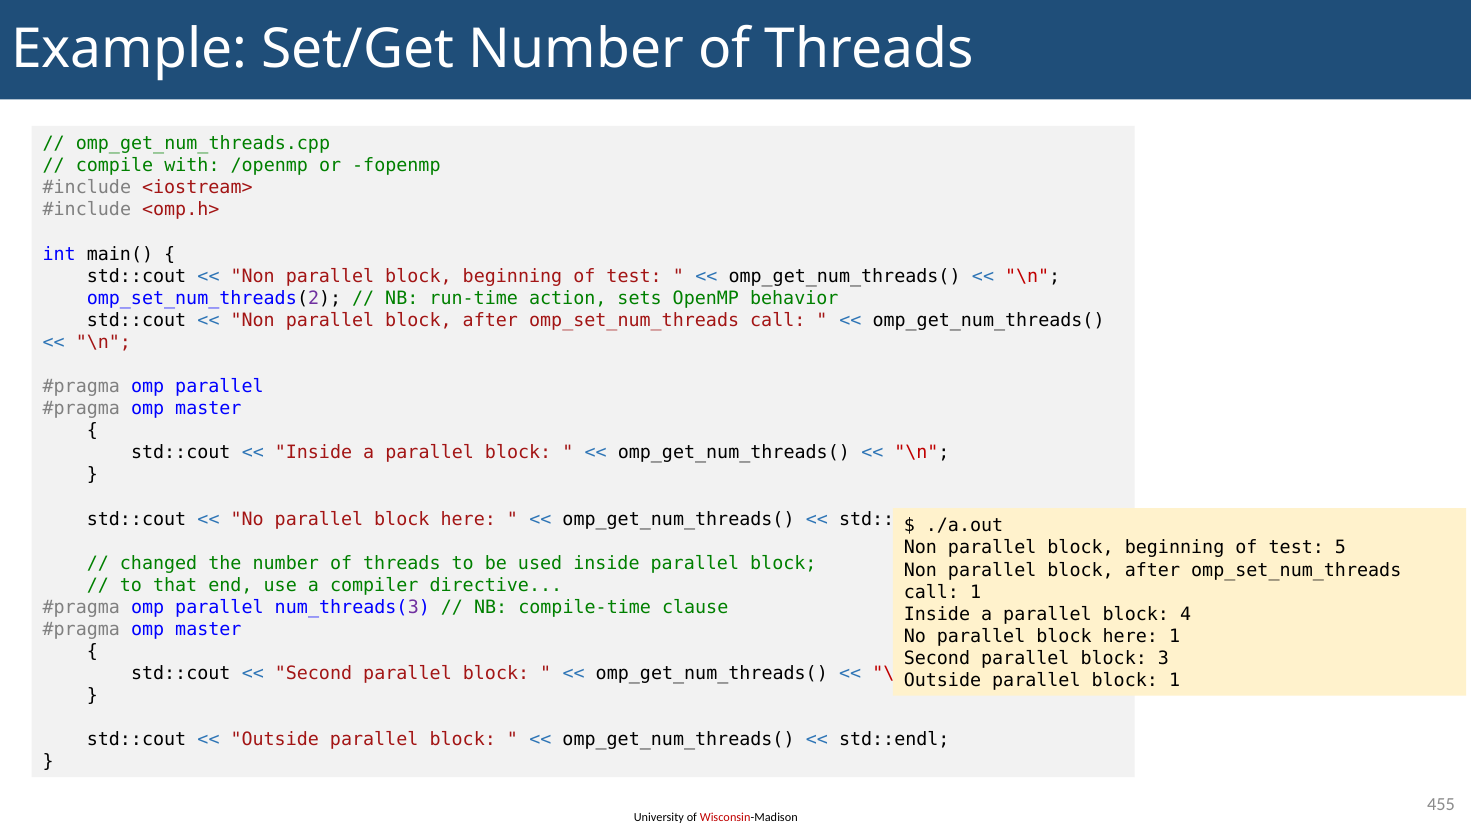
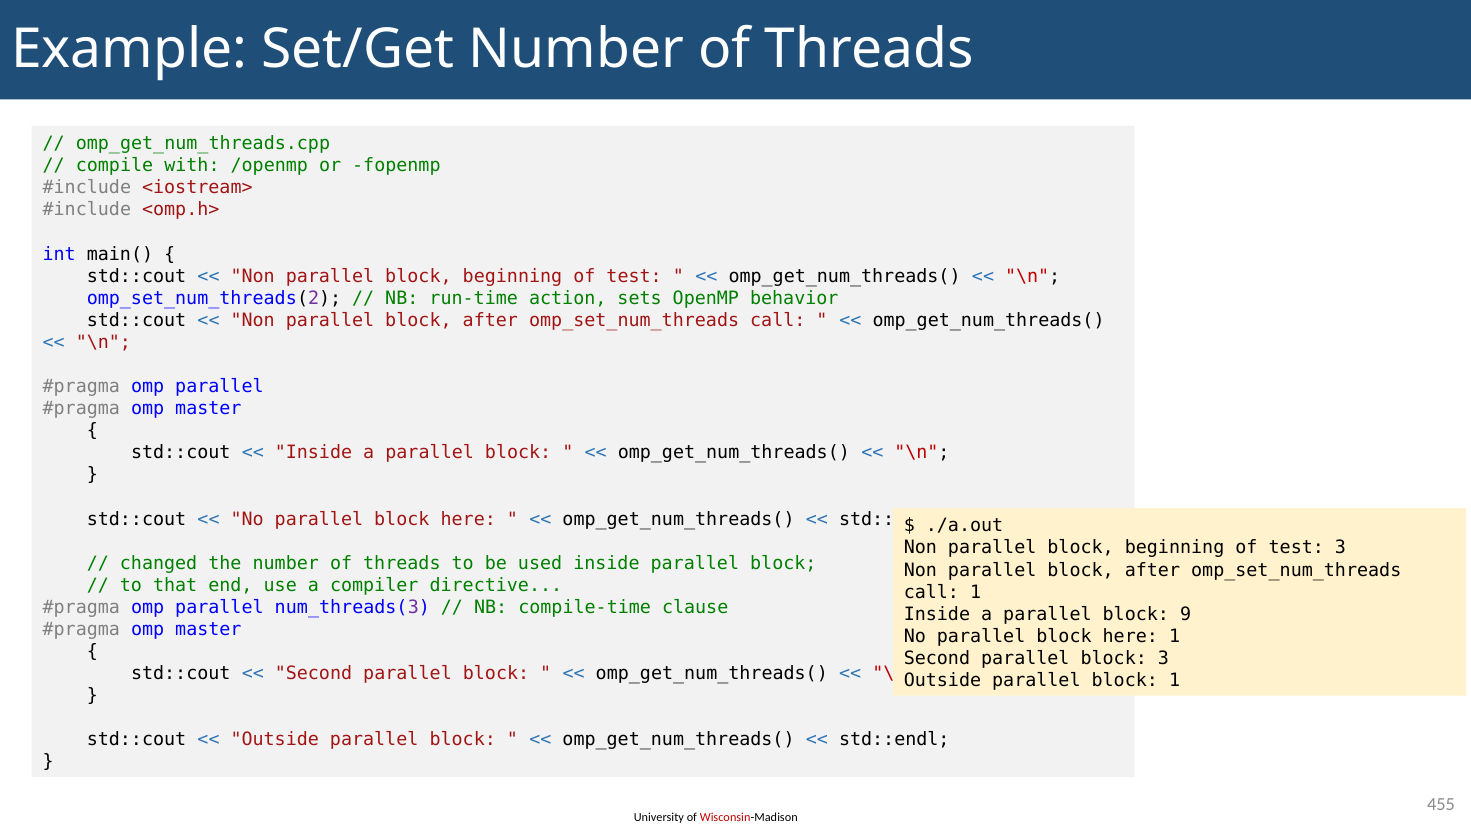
test 5: 5 -> 3
4: 4 -> 9
